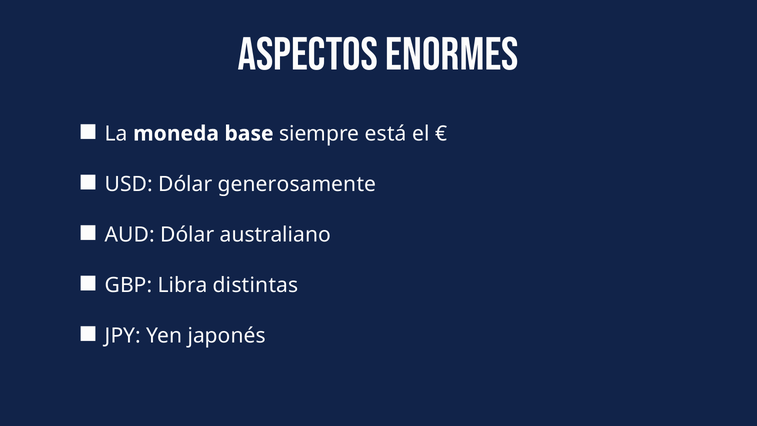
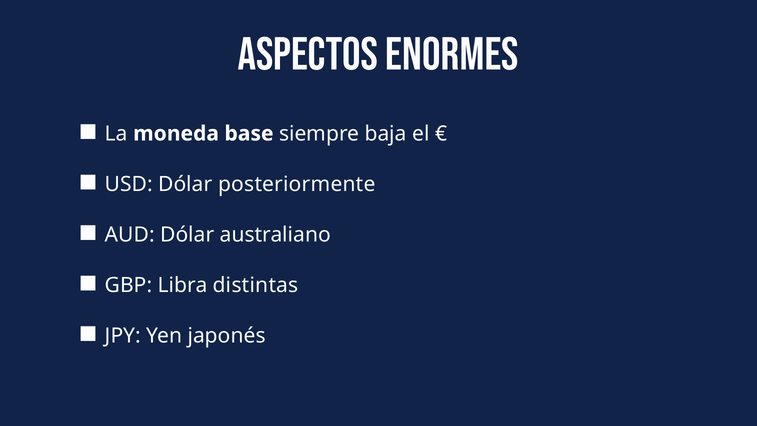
está: está -> baja
generosamente: generosamente -> posteriormente
